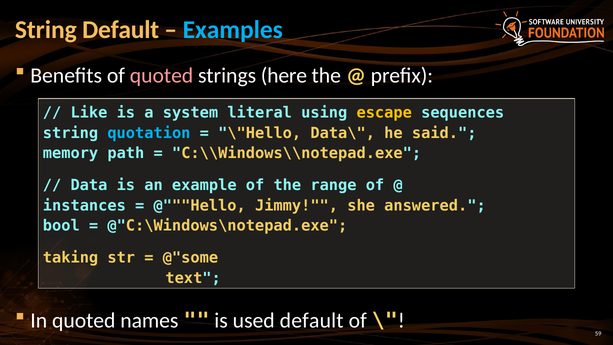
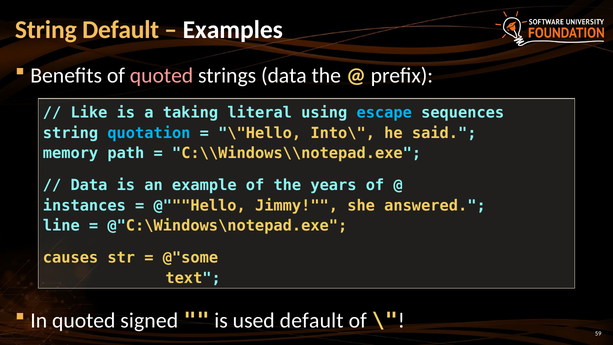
Examples colour: light blue -> white
strings here: here -> data
system: system -> taking
escape colour: yellow -> light blue
Data\: Data\ -> Into\
range: range -> years
bool: bool -> line
taking: taking -> causes
names: names -> signed
